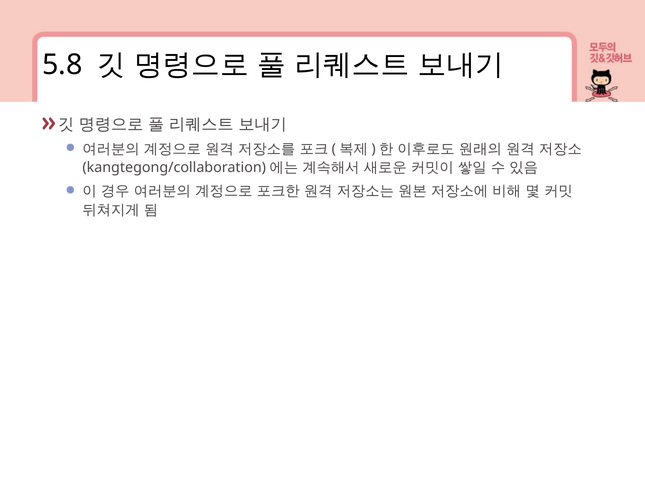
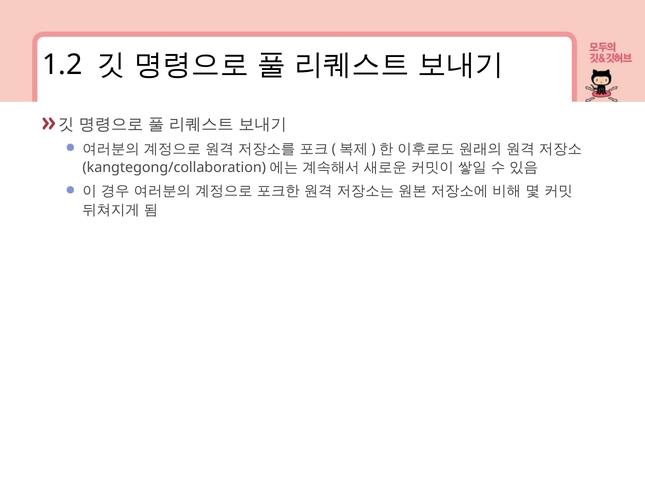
5.8: 5.8 -> 1.2
